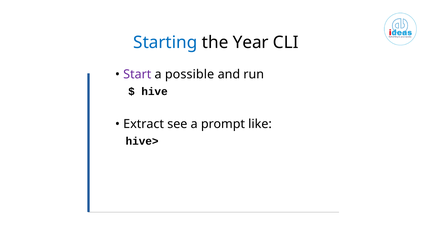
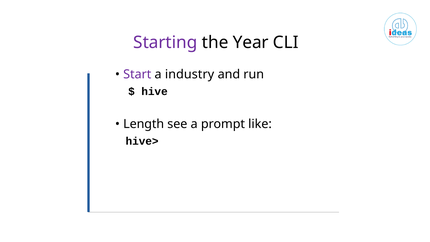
Starting colour: blue -> purple
possible: possible -> industry
Extract: Extract -> Length
